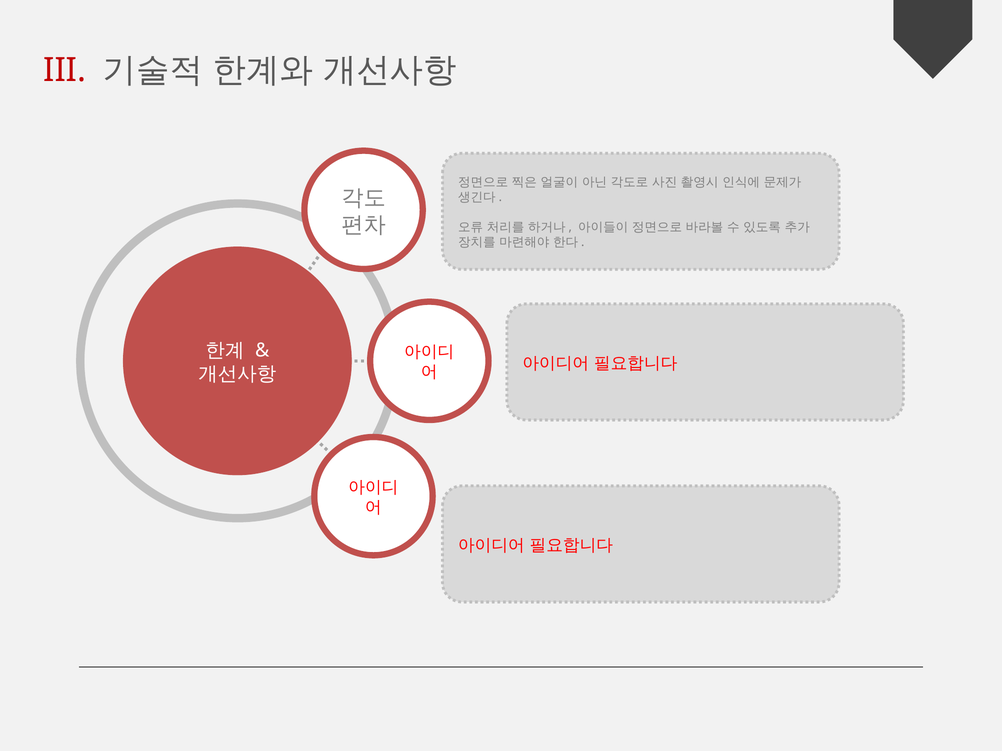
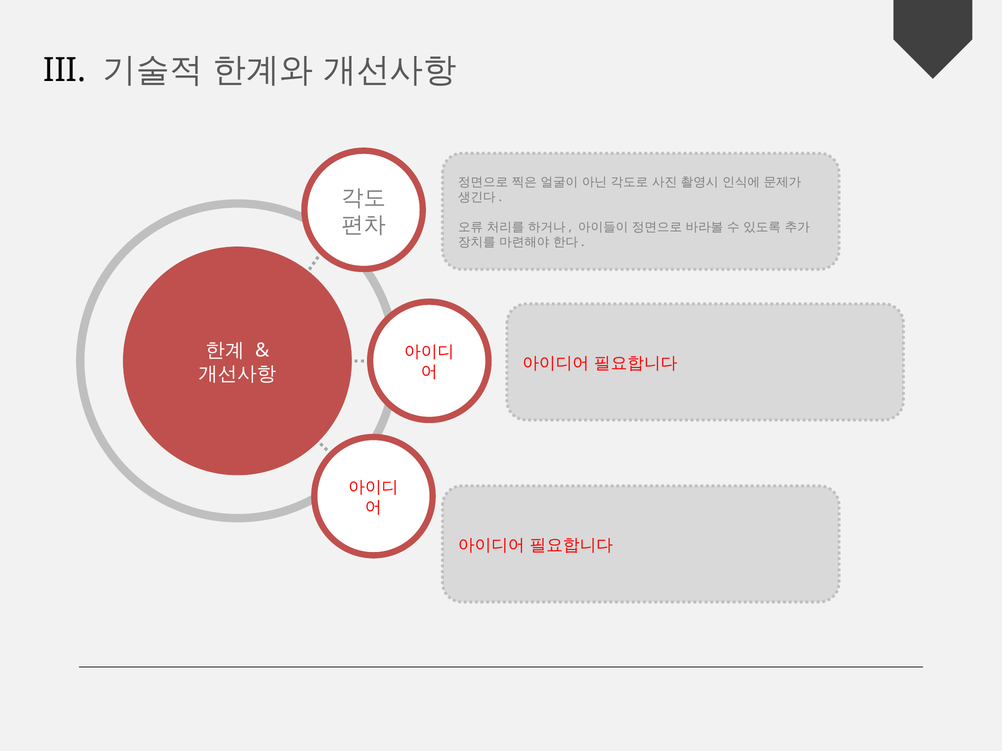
III colour: red -> black
